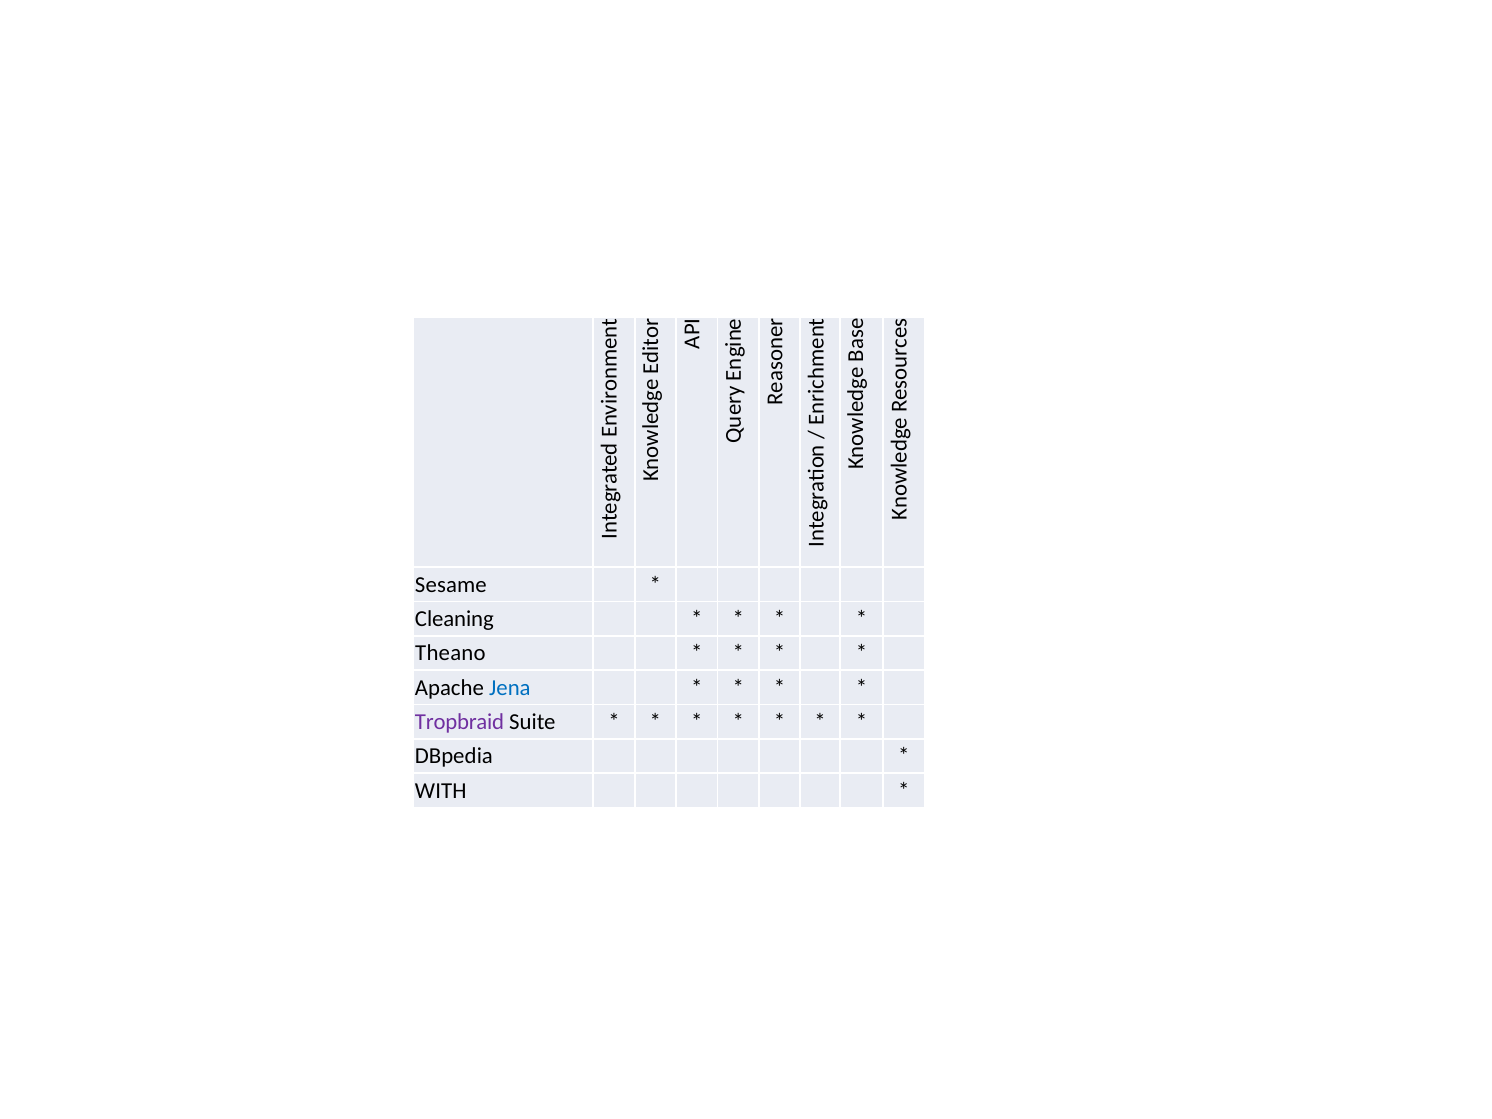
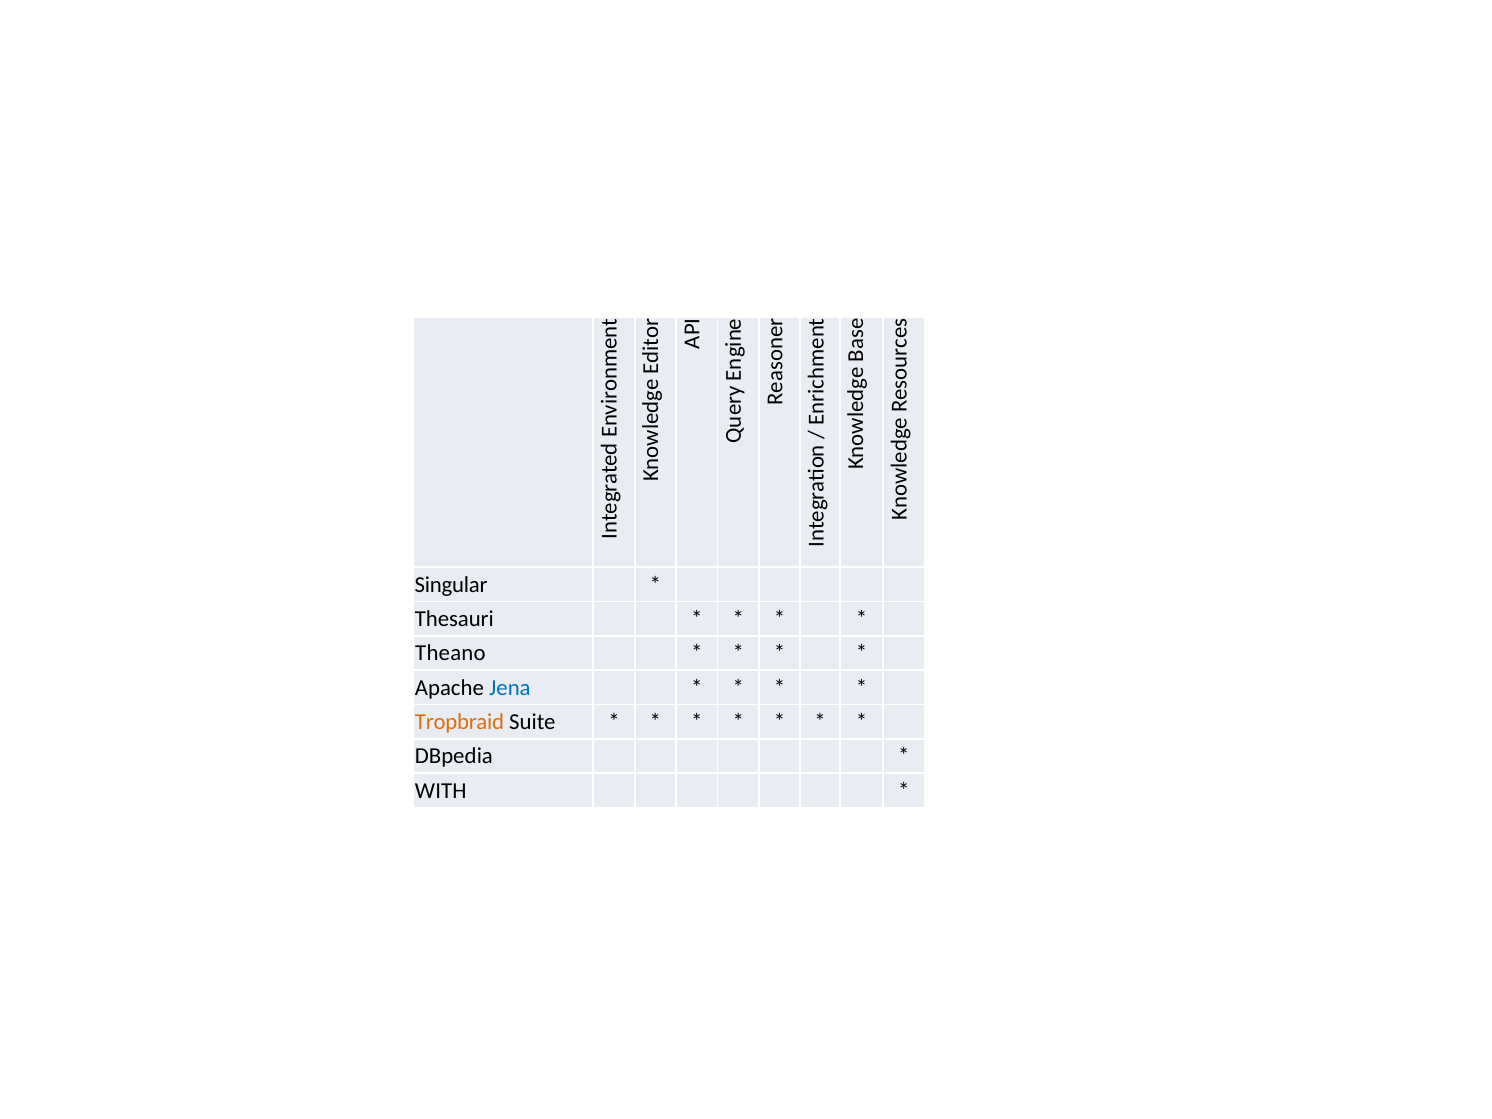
Sesame: Sesame -> Singular
Cleaning: Cleaning -> Thesauri
Tropbraid colour: purple -> orange
